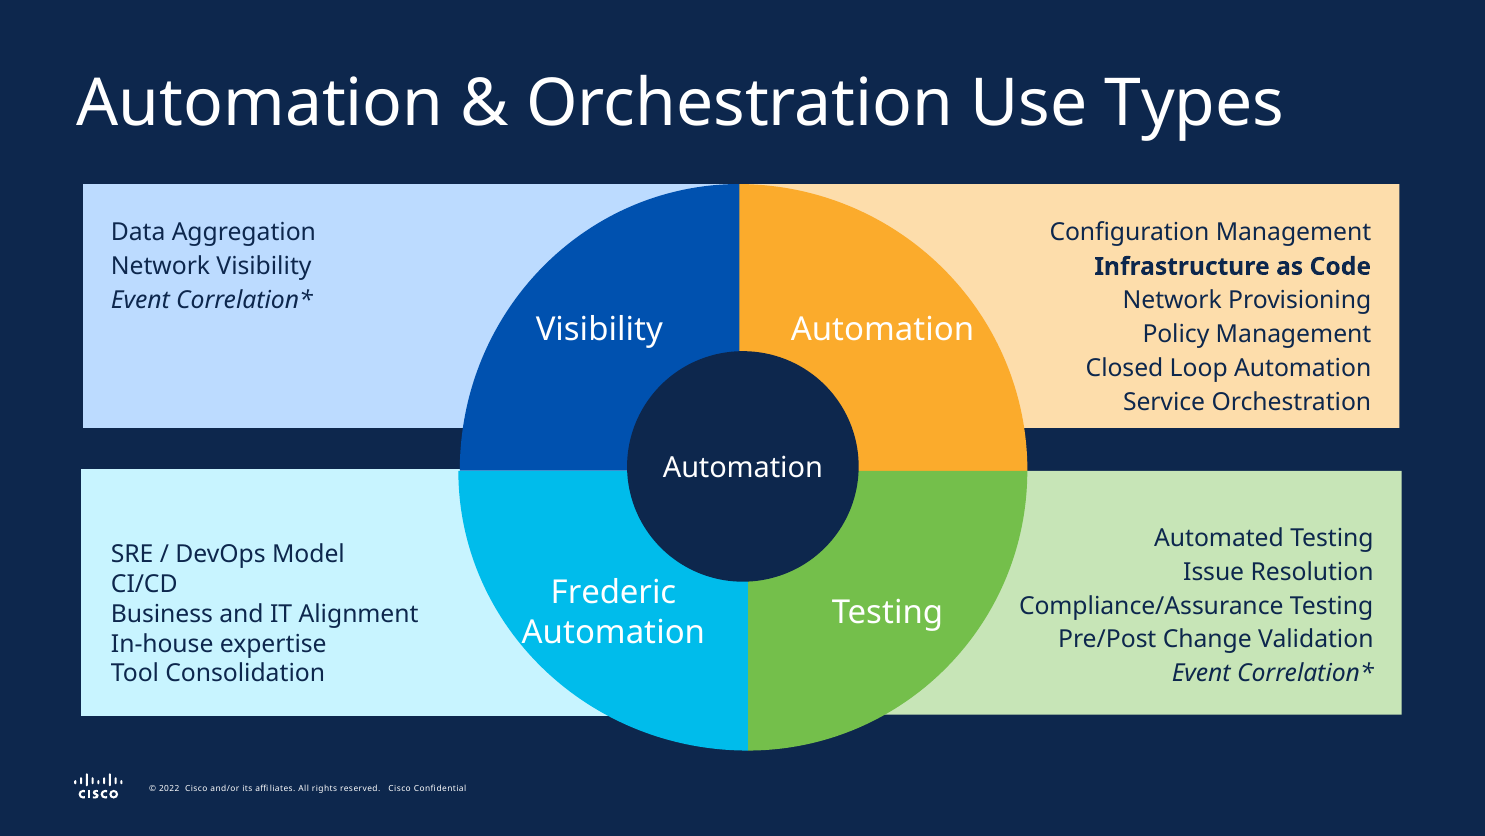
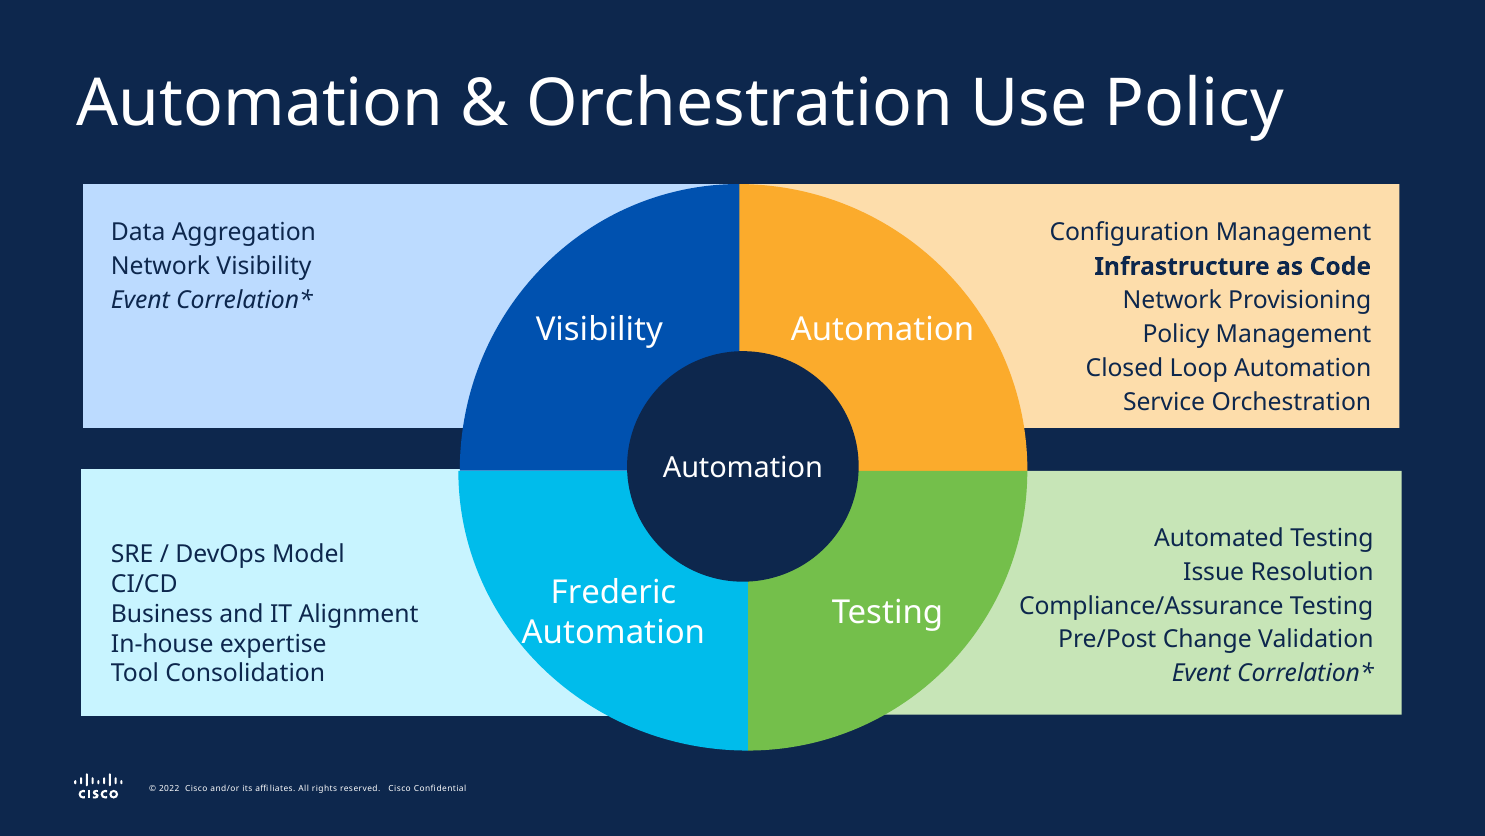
Use Types: Types -> Policy
